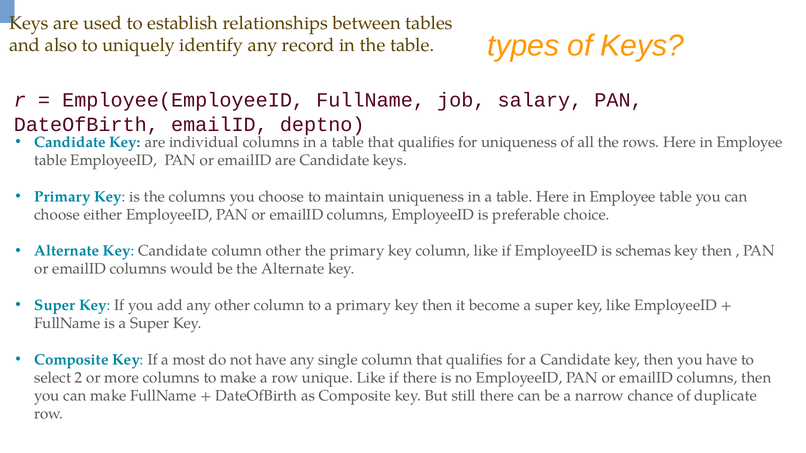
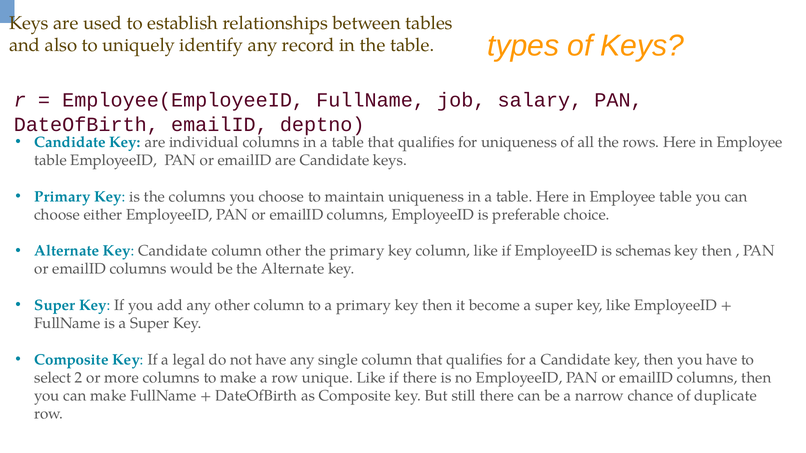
most: most -> legal
